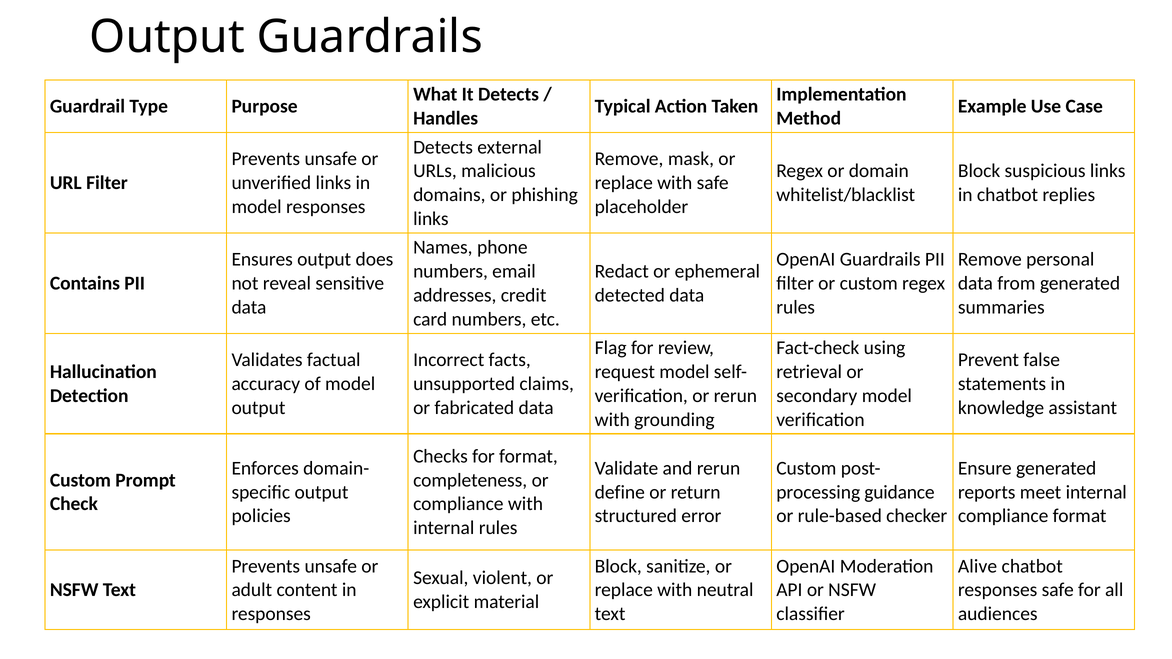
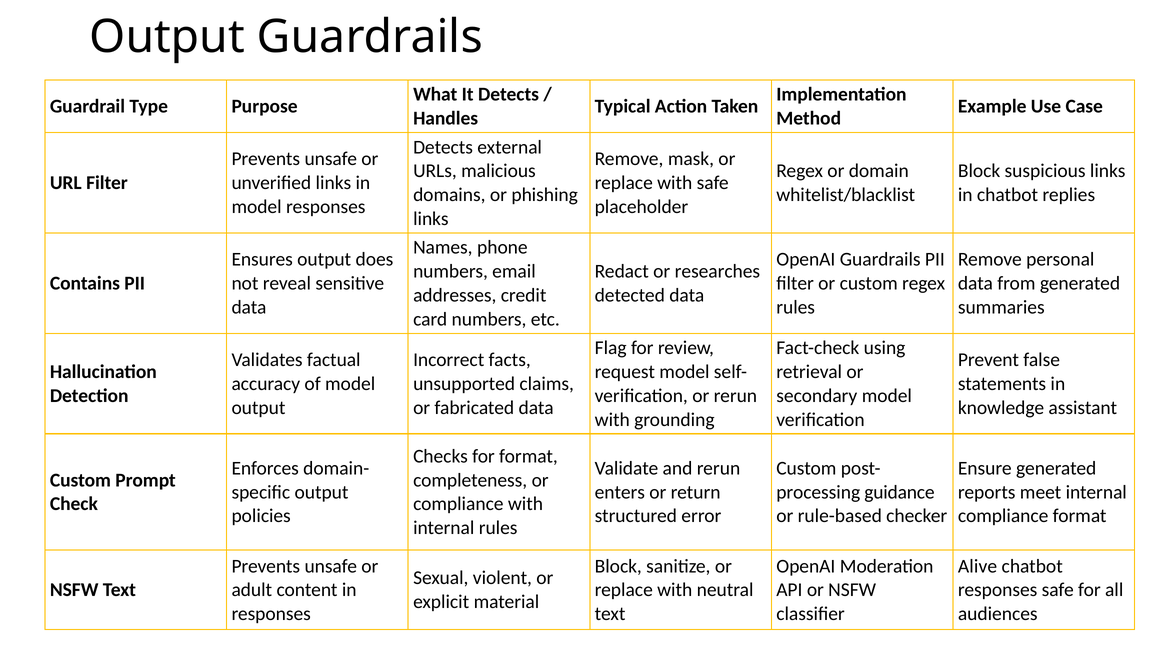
ephemeral: ephemeral -> researches
define: define -> enters
